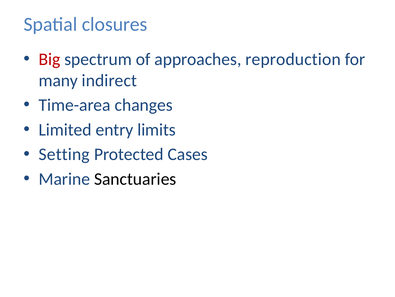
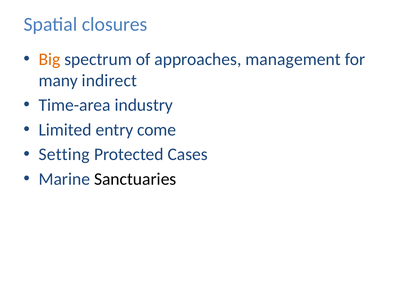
Big colour: red -> orange
reproduction: reproduction -> management
changes: changes -> industry
limits: limits -> come
